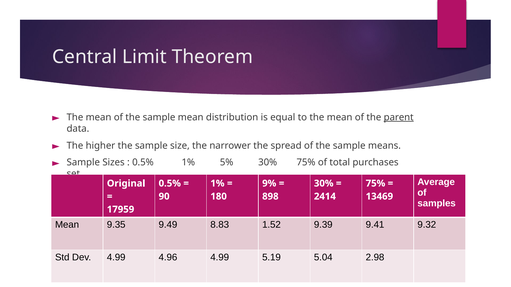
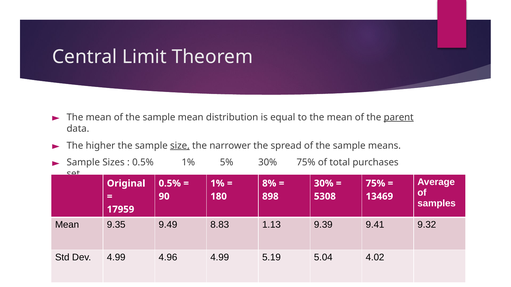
size underline: none -> present
9%: 9% -> 8%
2414: 2414 -> 5308
1.52: 1.52 -> 1.13
2.98: 2.98 -> 4.02
